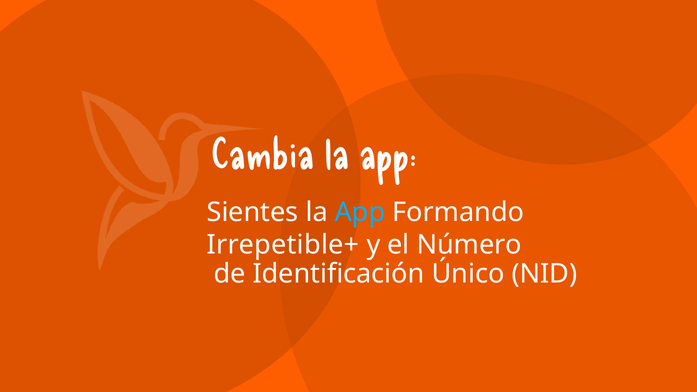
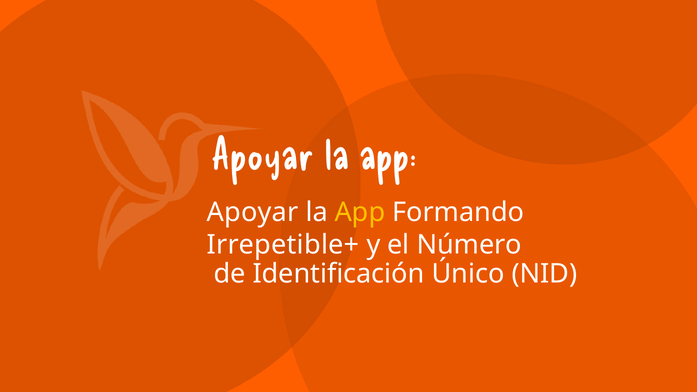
Cambia at (263, 155): Cambia -> Apoyar
Sientes at (253, 212): Sientes -> Apoyar
App at (360, 212) colour: light blue -> yellow
